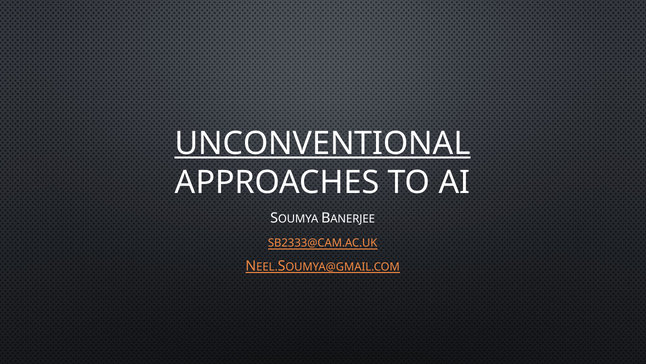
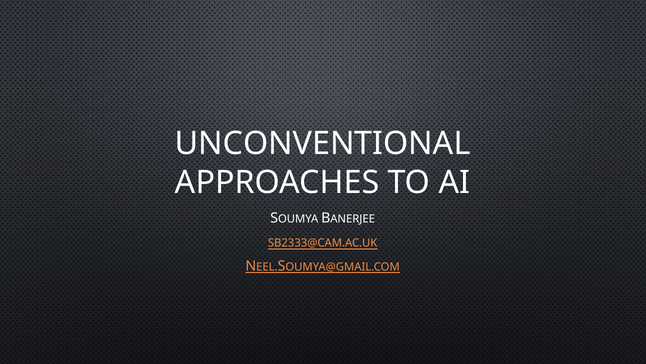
UNCONVENTIONAL underline: present -> none
